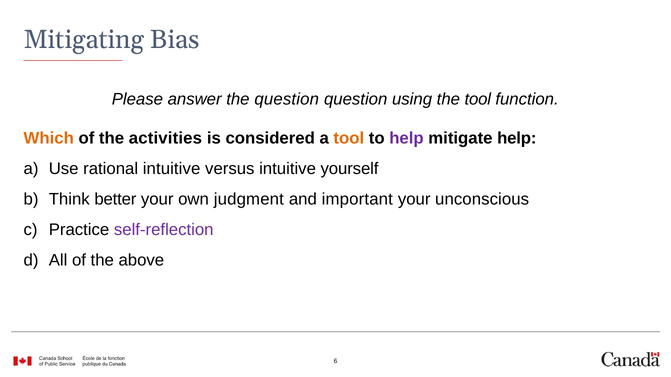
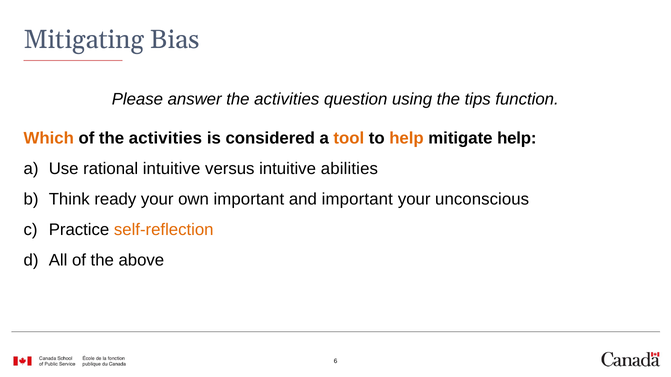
answer the question: question -> activities
the tool: tool -> tips
help at (406, 138) colour: purple -> orange
yourself: yourself -> abilities
better: better -> ready
own judgment: judgment -> important
self-reflection colour: purple -> orange
